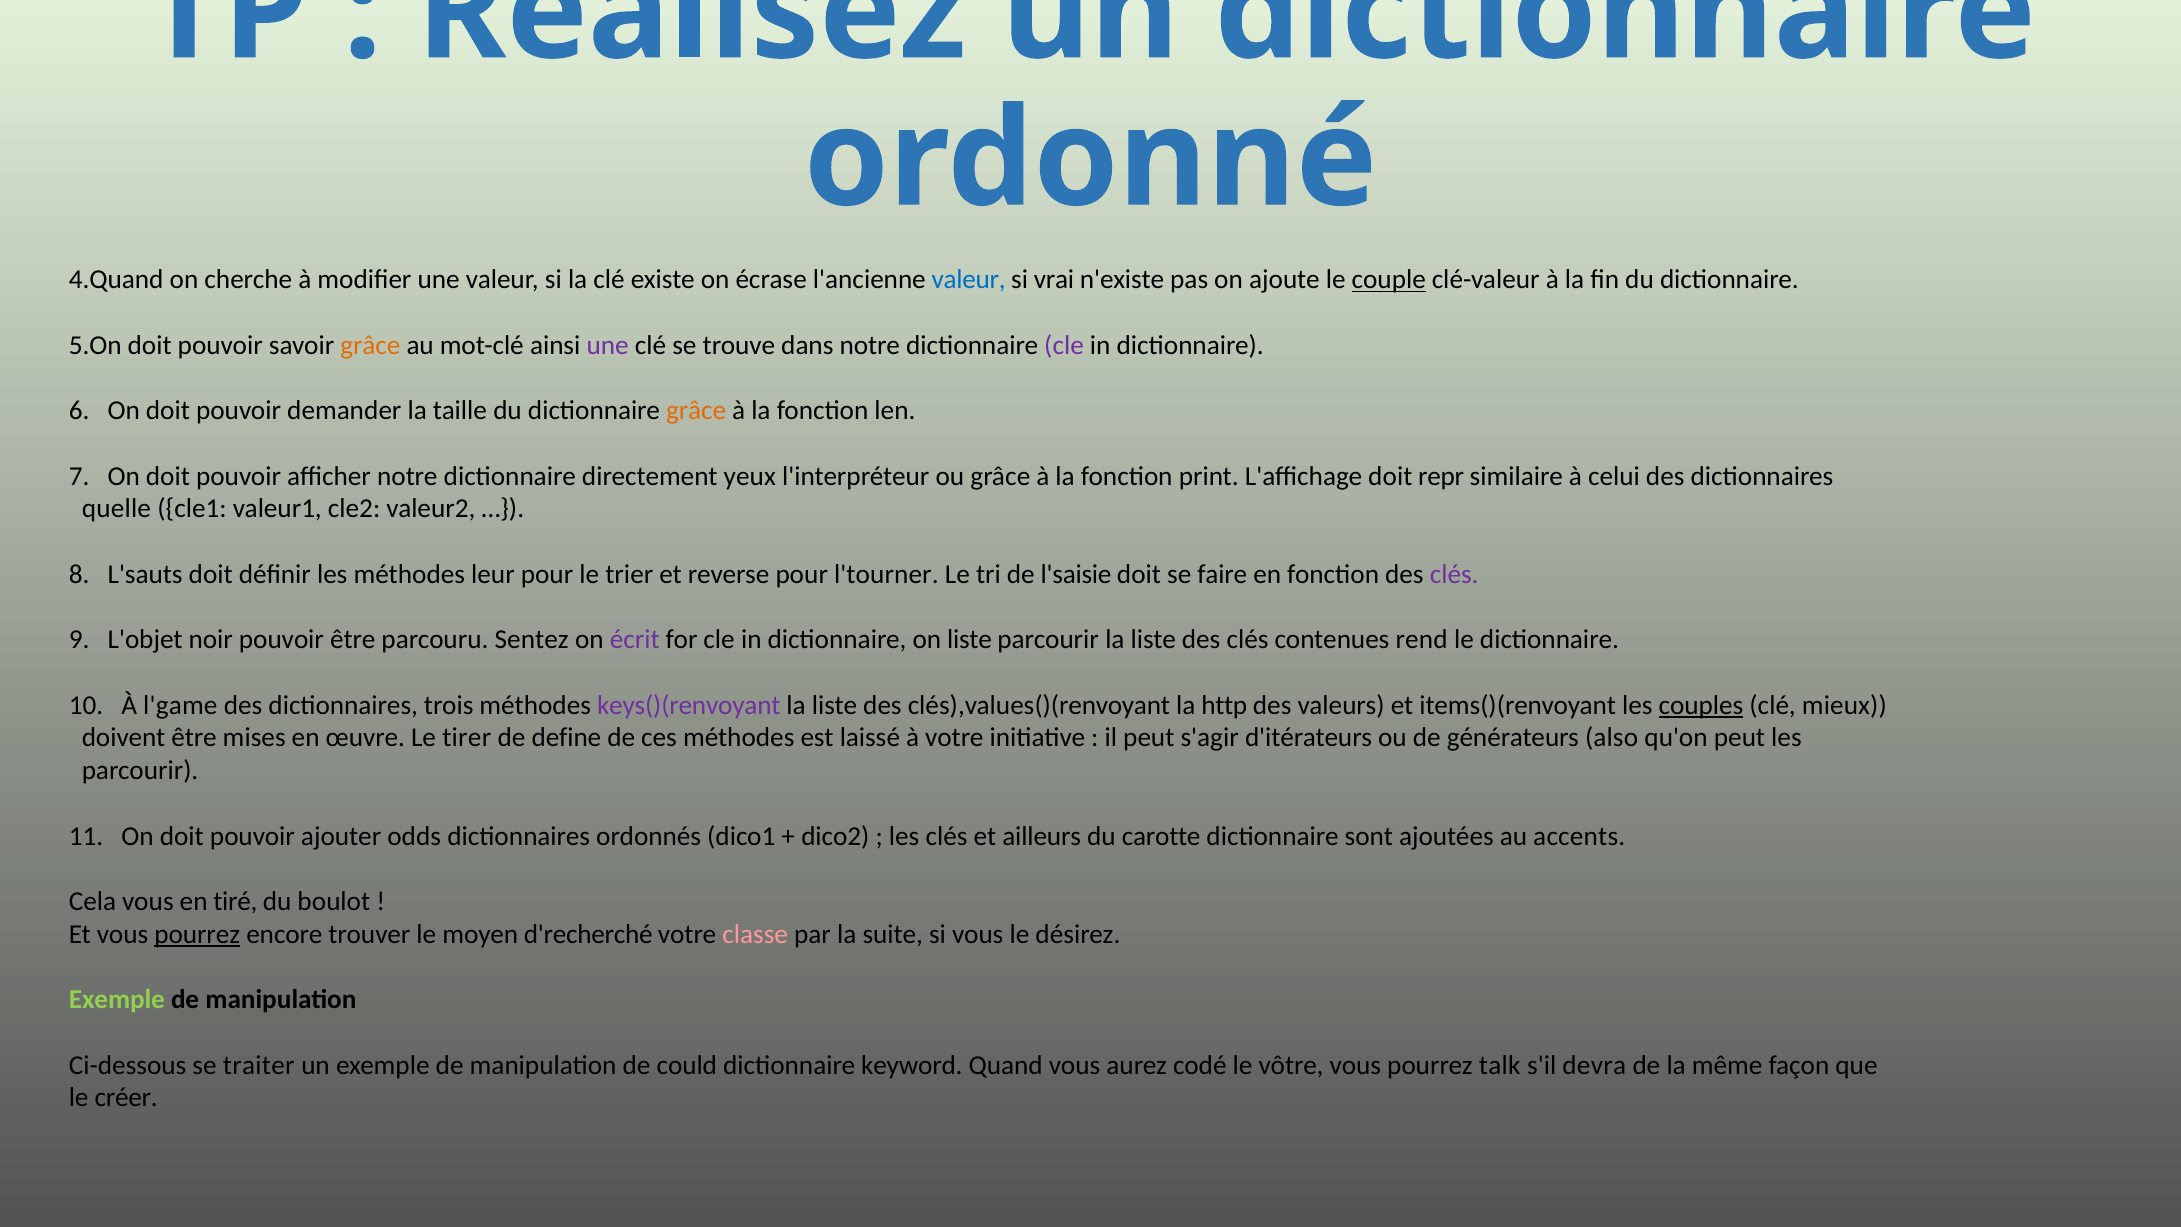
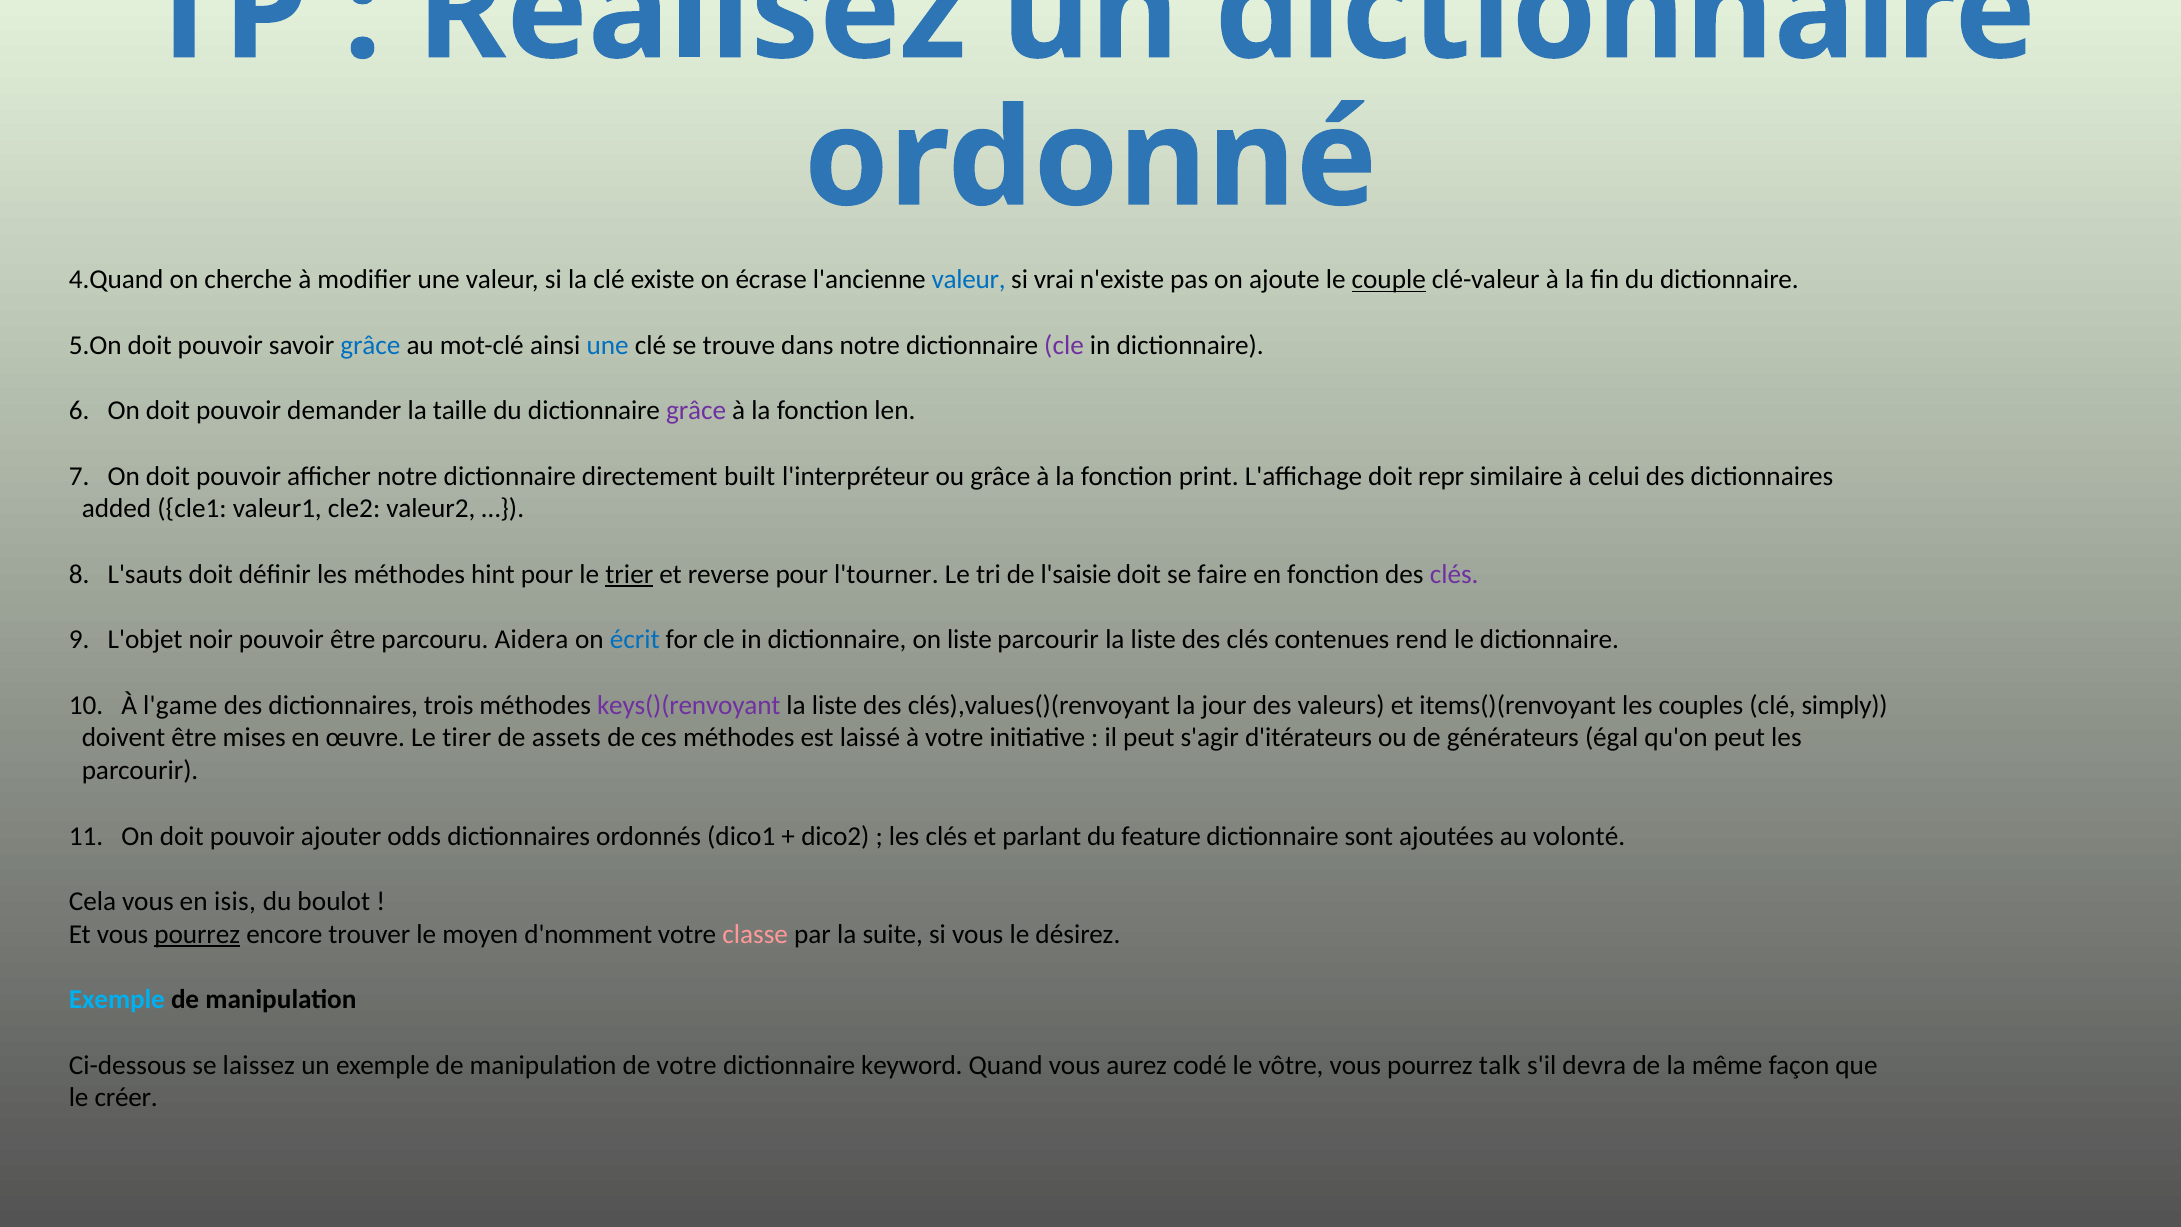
grâce at (370, 345) colour: orange -> blue
une at (608, 345) colour: purple -> blue
grâce at (696, 411) colour: orange -> purple
yeux: yeux -> built
quelle: quelle -> added
leur: leur -> hint
trier underline: none -> present
Sentez: Sentez -> Aidera
écrit colour: purple -> blue
http: http -> jour
couples underline: present -> none
mieux: mieux -> simply
define: define -> assets
also: also -> égal
ailleurs: ailleurs -> parlant
carotte: carotte -> feature
accents: accents -> volonté
tiré: tiré -> isis
d'recherché: d'recherché -> d'nomment
Exemple at (117, 1000) colour: light green -> light blue
traiter: traiter -> laissez
de could: could -> votre
